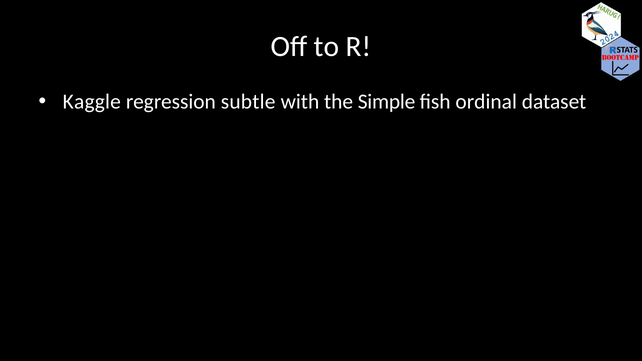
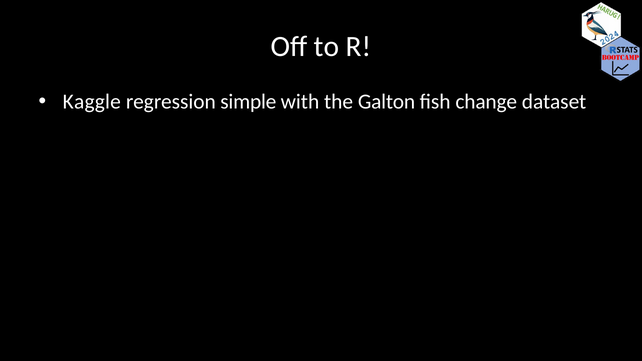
subtle: subtle -> simple
Simple: Simple -> Galton
ordinal: ordinal -> change
